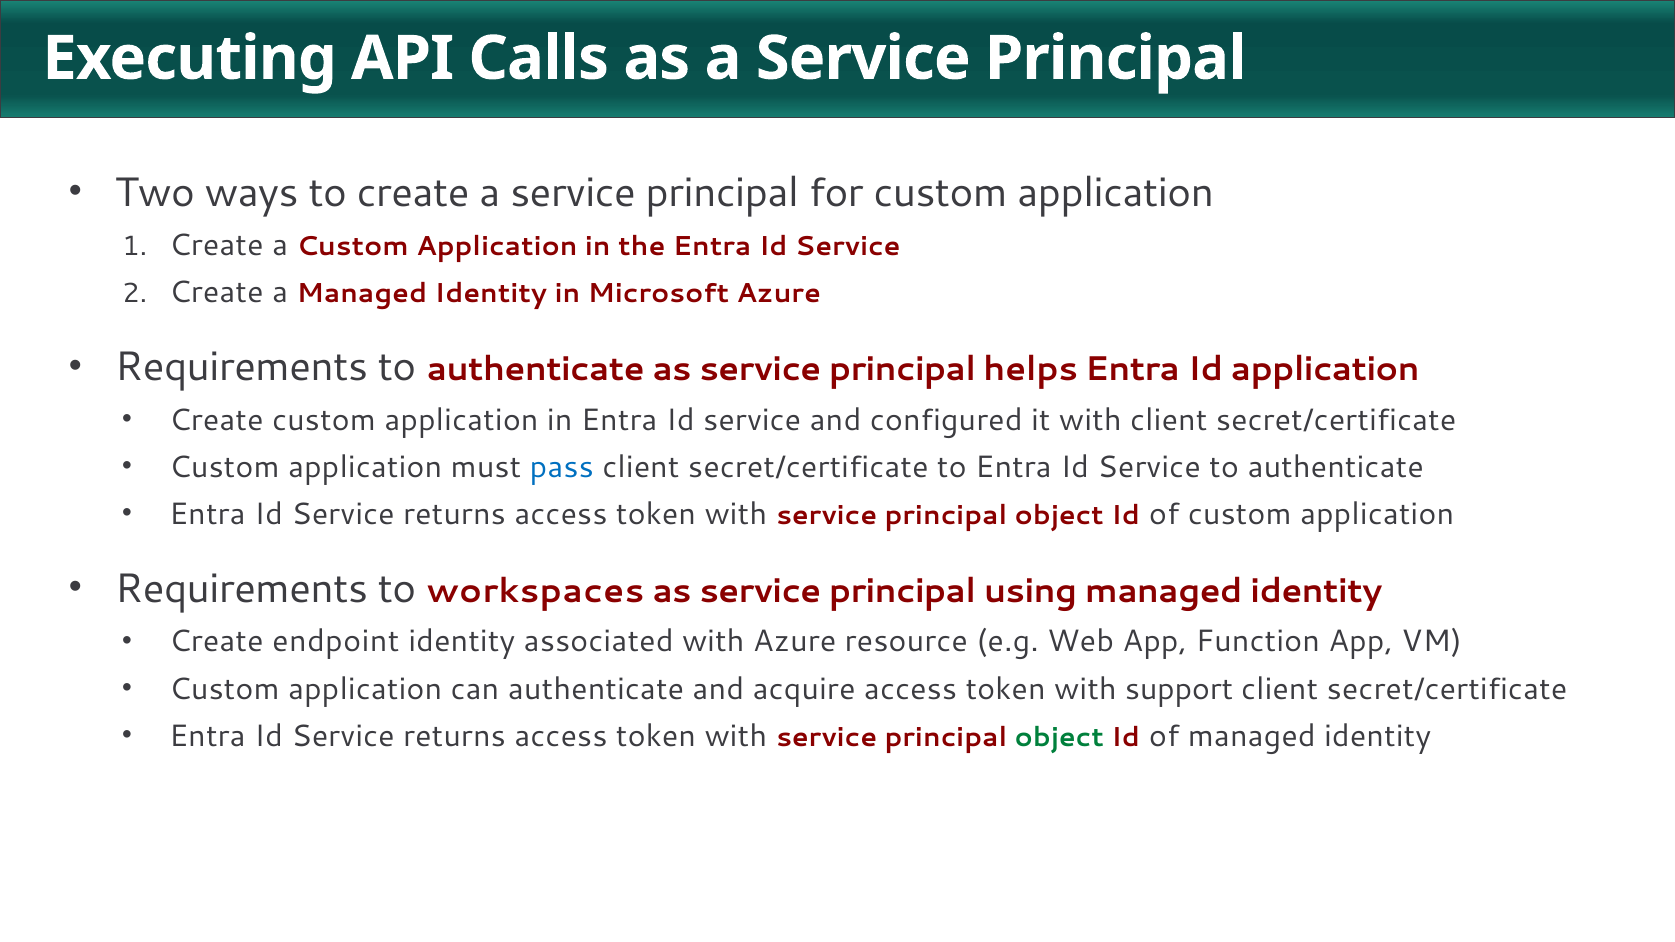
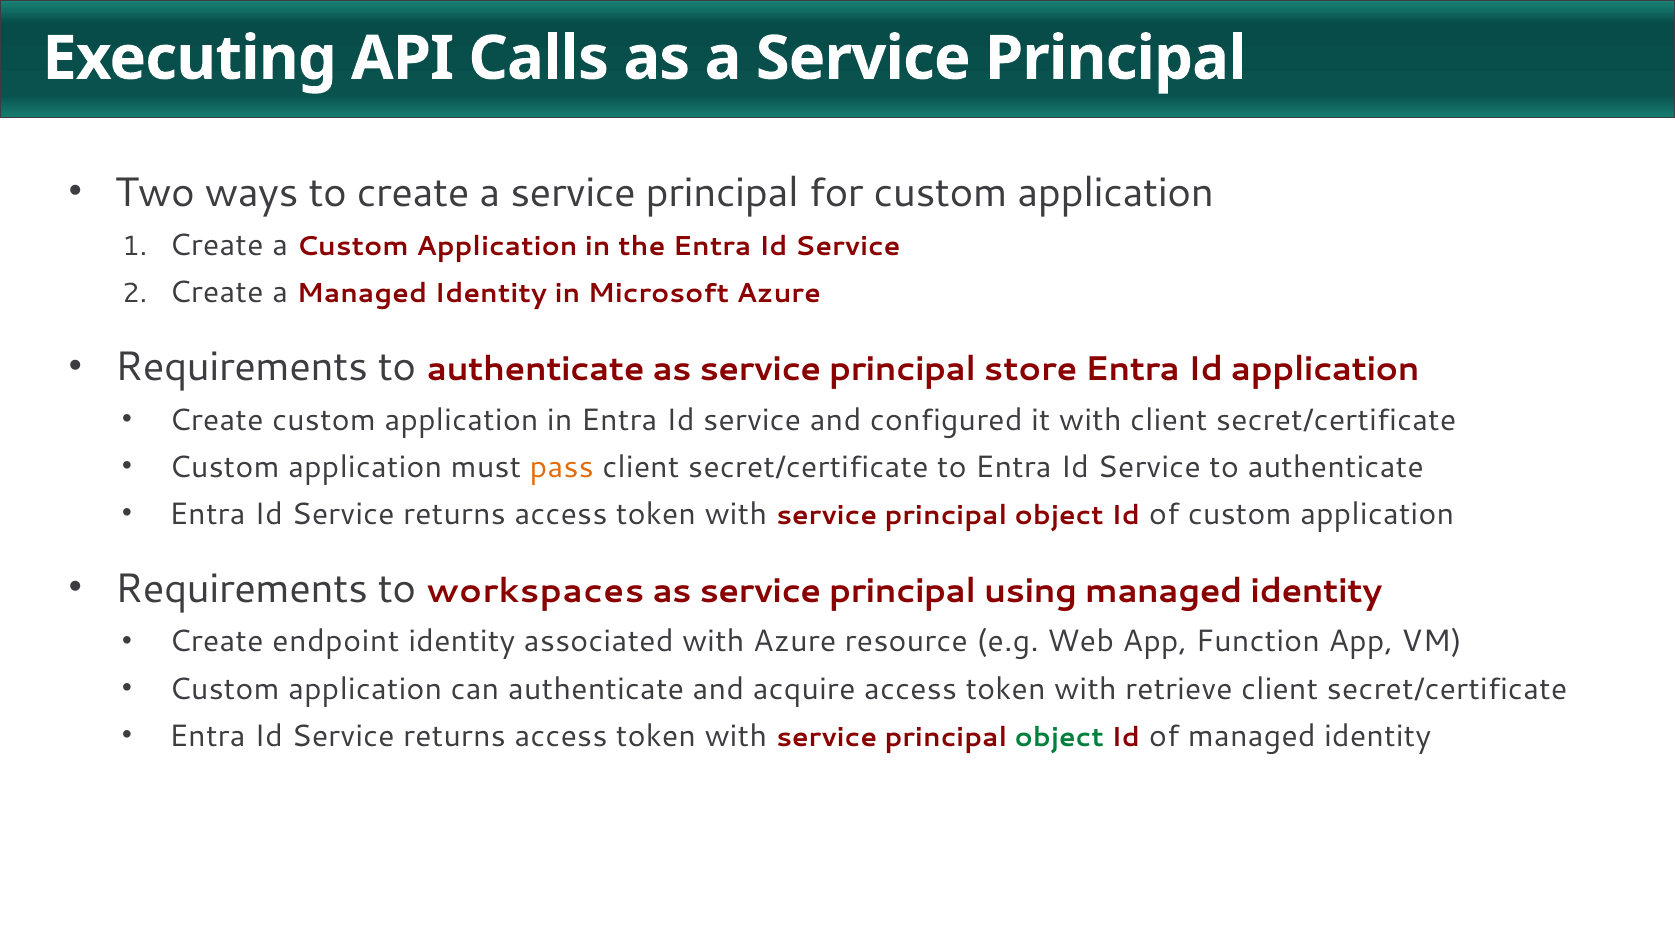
helps: helps -> store
pass colour: blue -> orange
support: support -> retrieve
